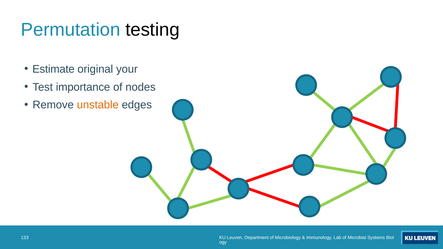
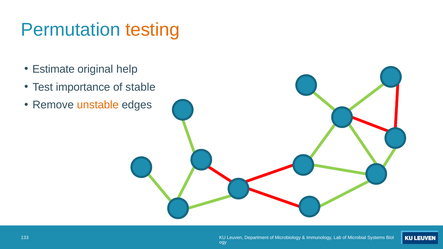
testing colour: black -> orange
your: your -> help
nodes: nodes -> stable
